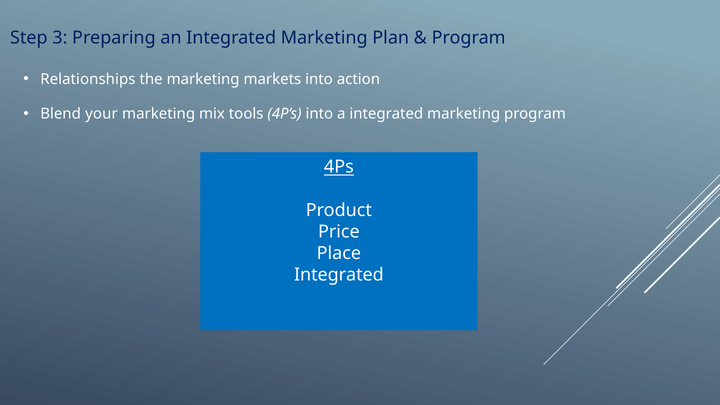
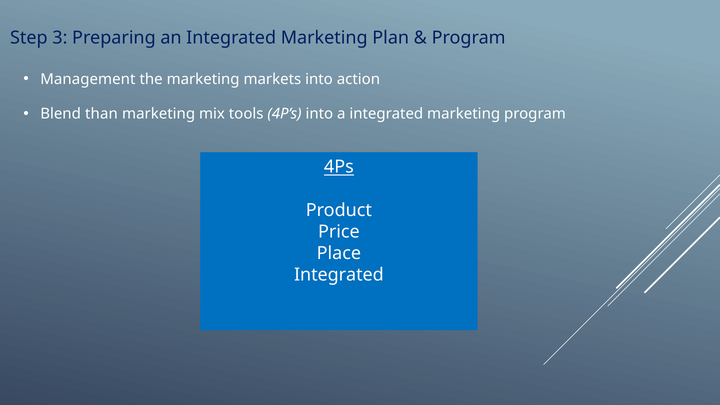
Relationships: Relationships -> Management
your: your -> than
